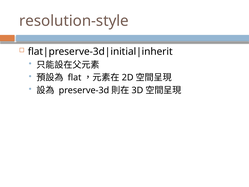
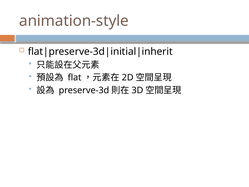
resolution-style: resolution-style -> animation-style
